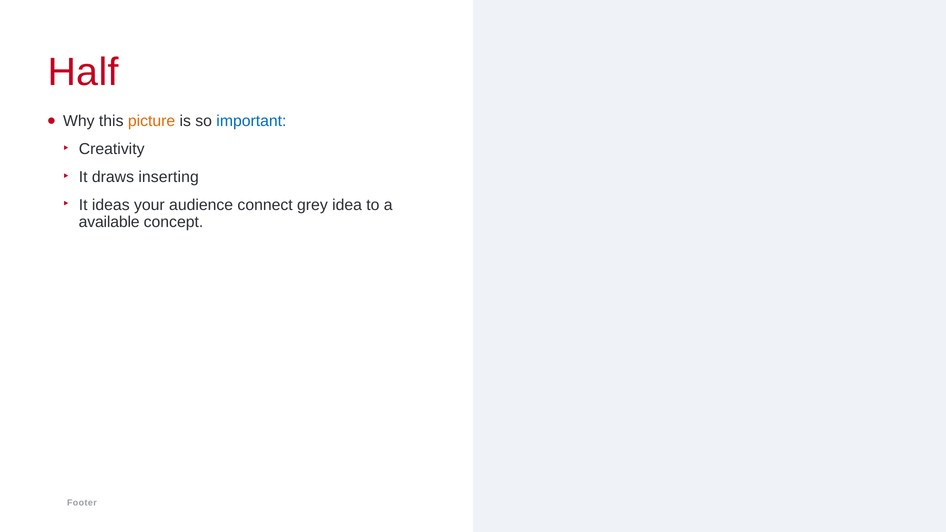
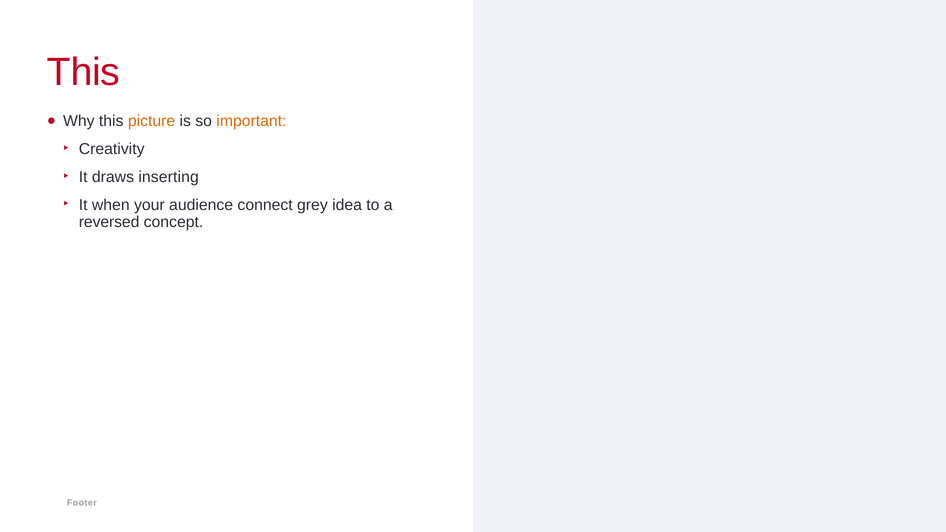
Half at (83, 72): Half -> This
important colour: blue -> orange
ideas: ideas -> when
available: available -> reversed
